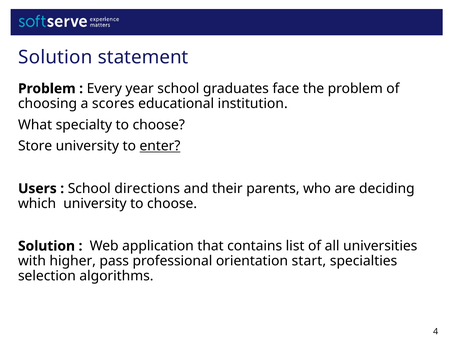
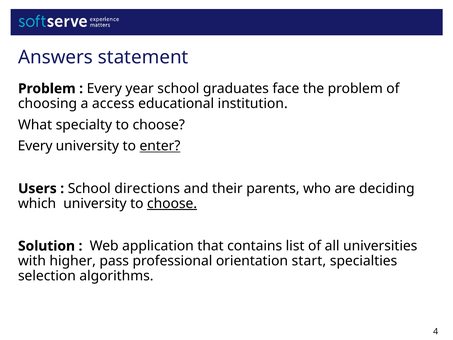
Solution at (55, 57): Solution -> Answers
scores: scores -> access
Store at (35, 146): Store -> Every
choose at (172, 203) underline: none -> present
